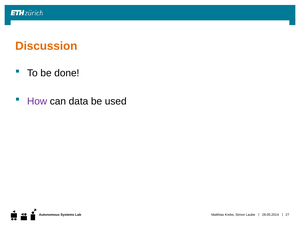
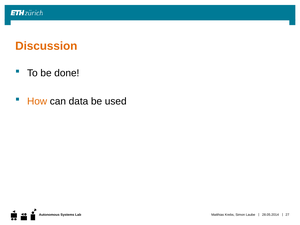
How colour: purple -> orange
